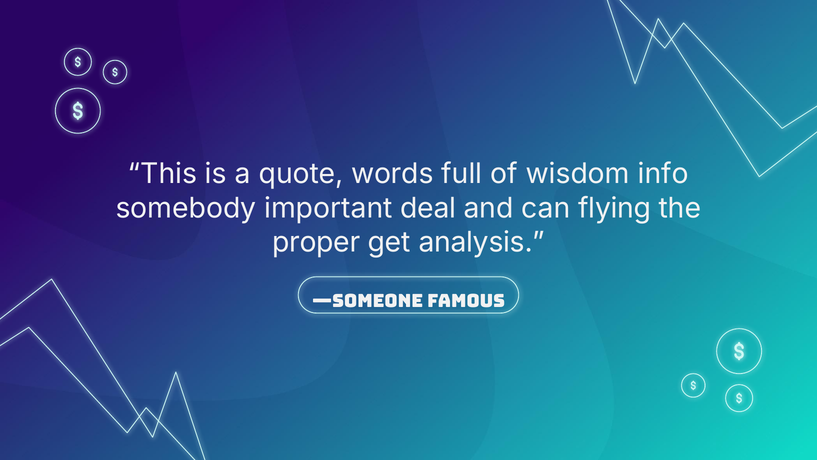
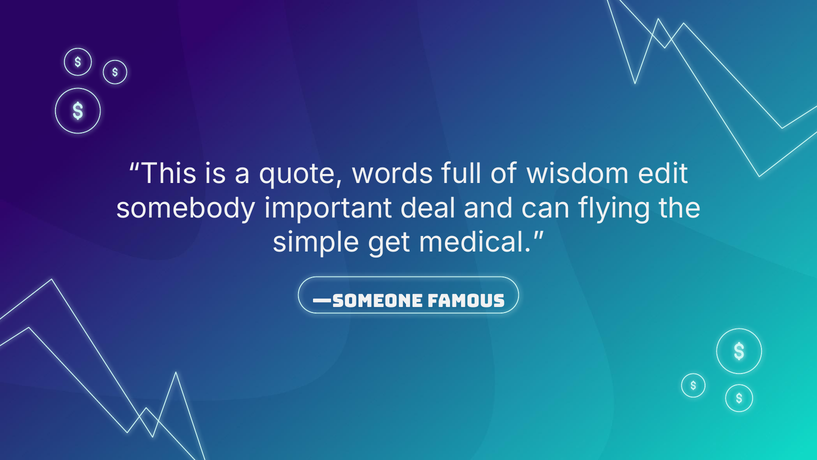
info: info -> edit
proper: proper -> simple
analysis: analysis -> medical
